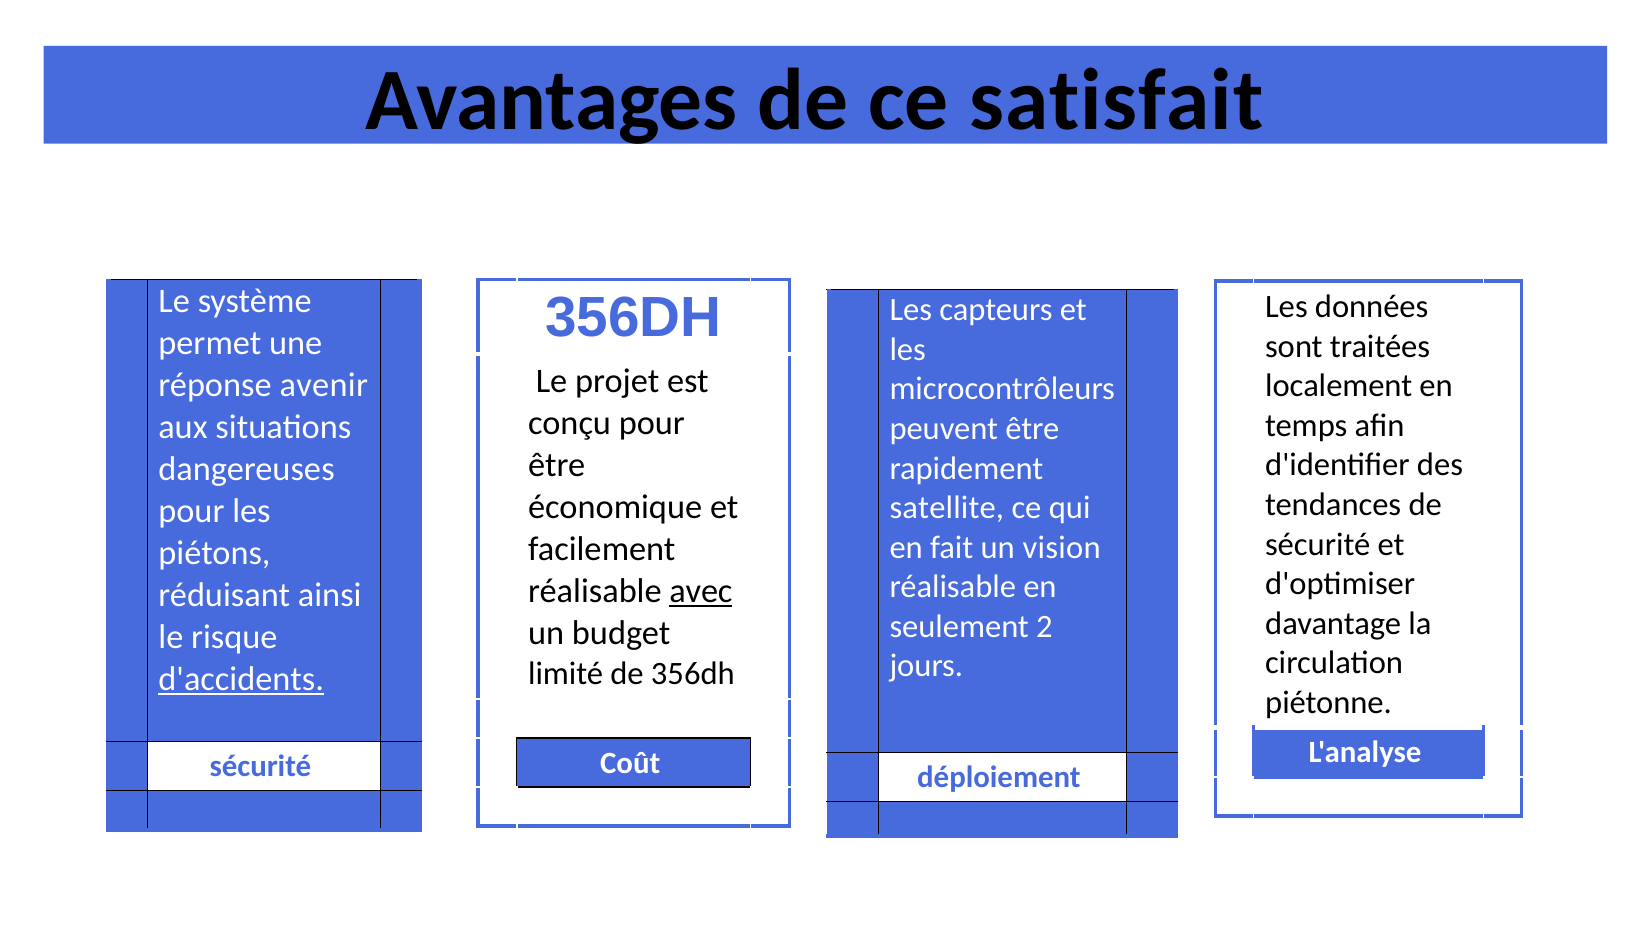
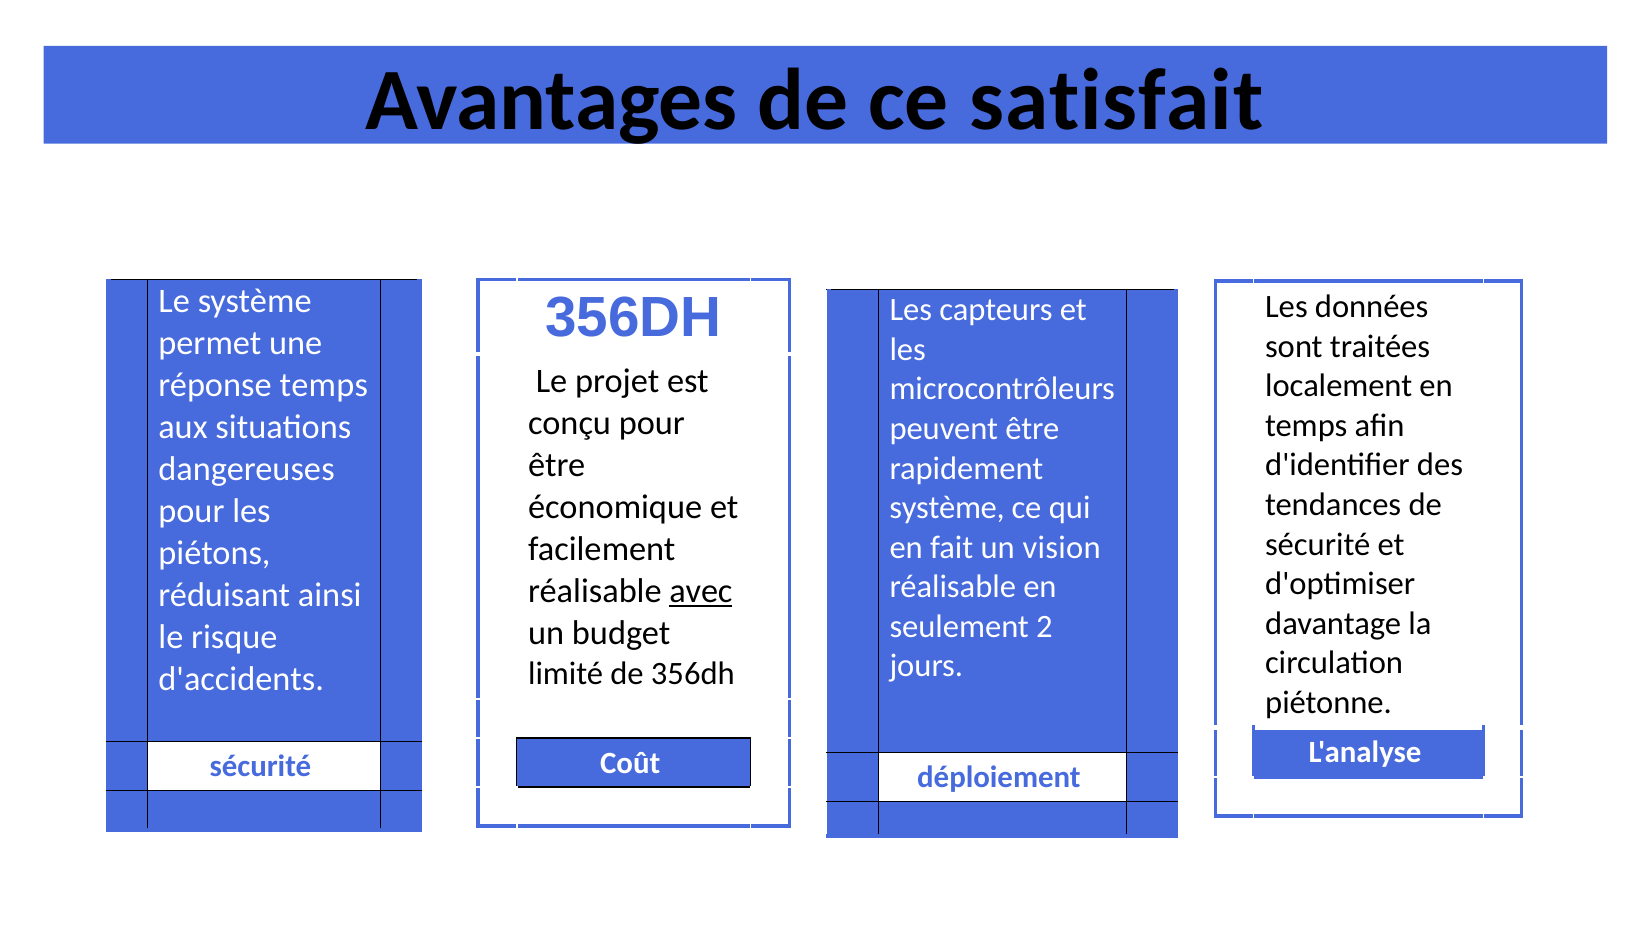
réponse avenir: avenir -> temps
satellite at (947, 508): satellite -> système
d'accidents underline: present -> none
